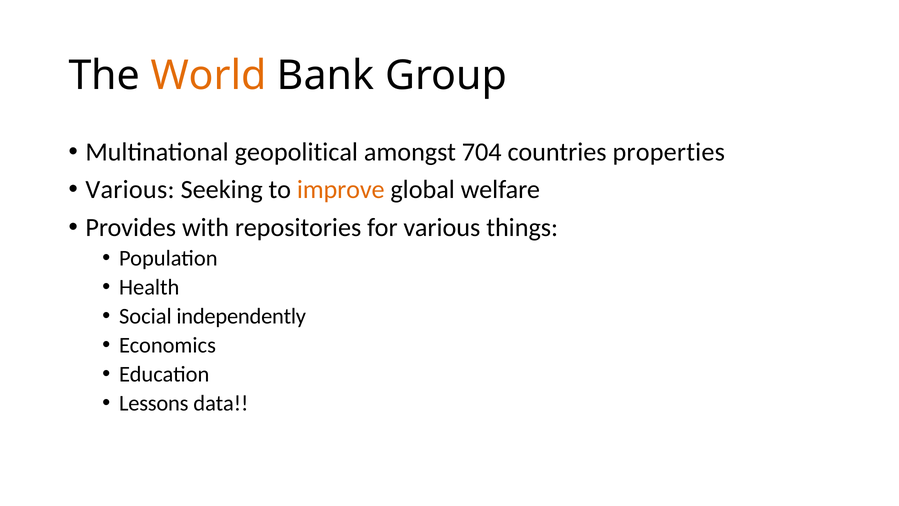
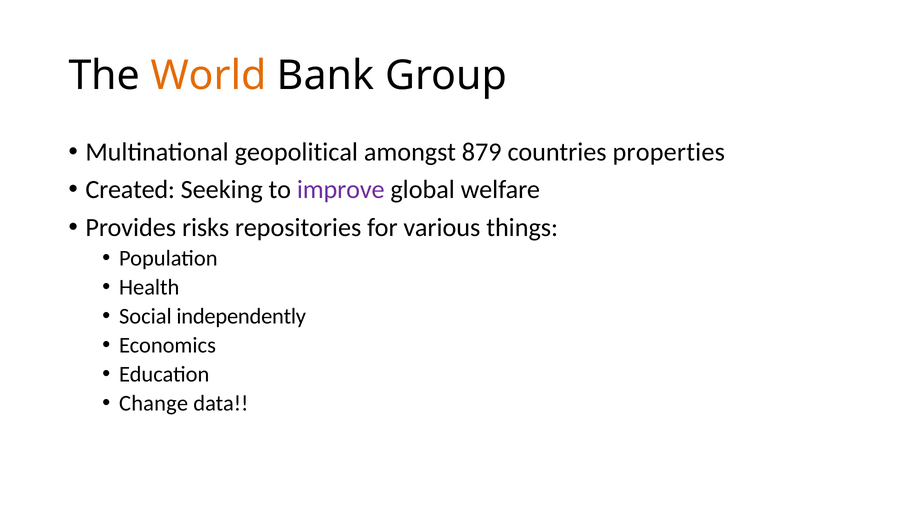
704: 704 -> 879
Various at (130, 190): Various -> Created
improve colour: orange -> purple
with: with -> risks
Lessons: Lessons -> Change
